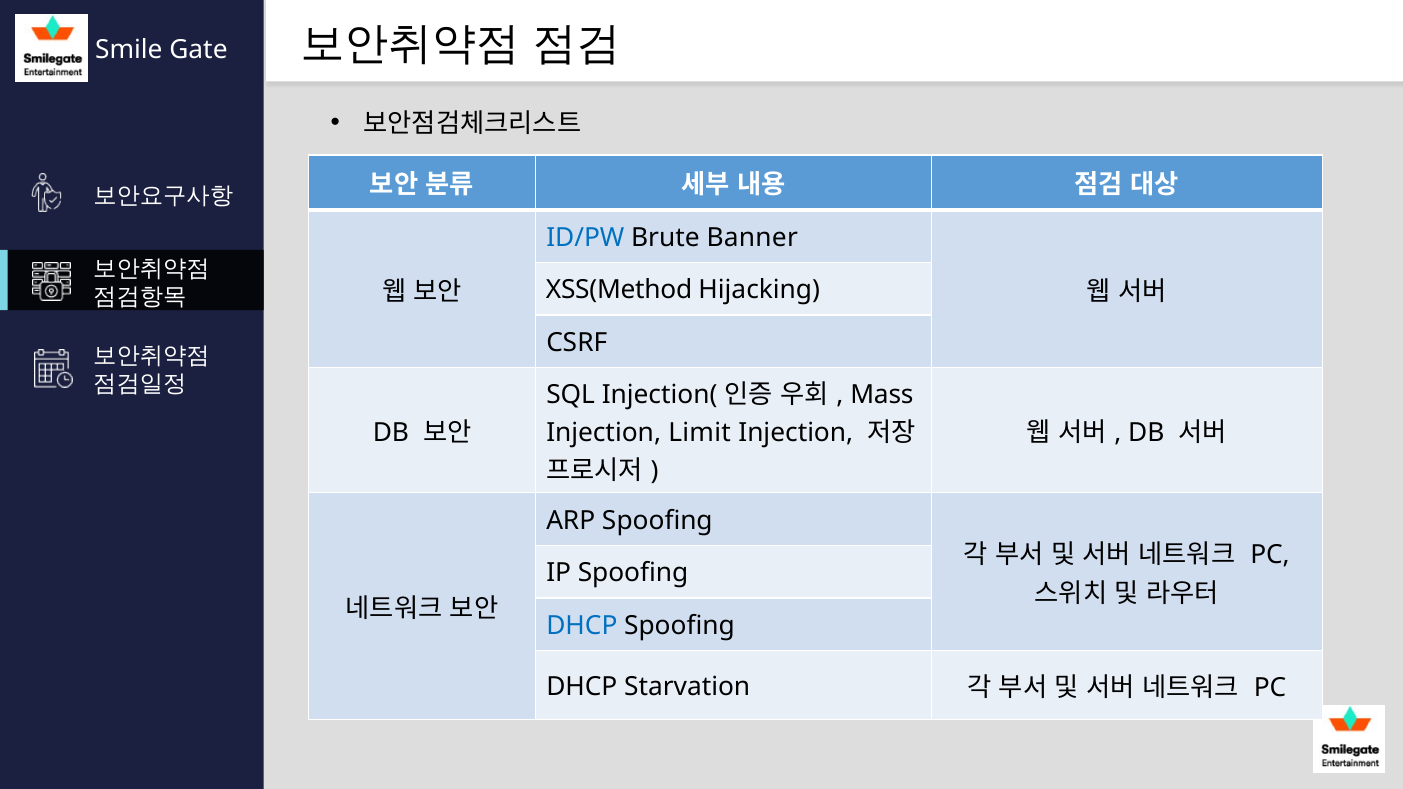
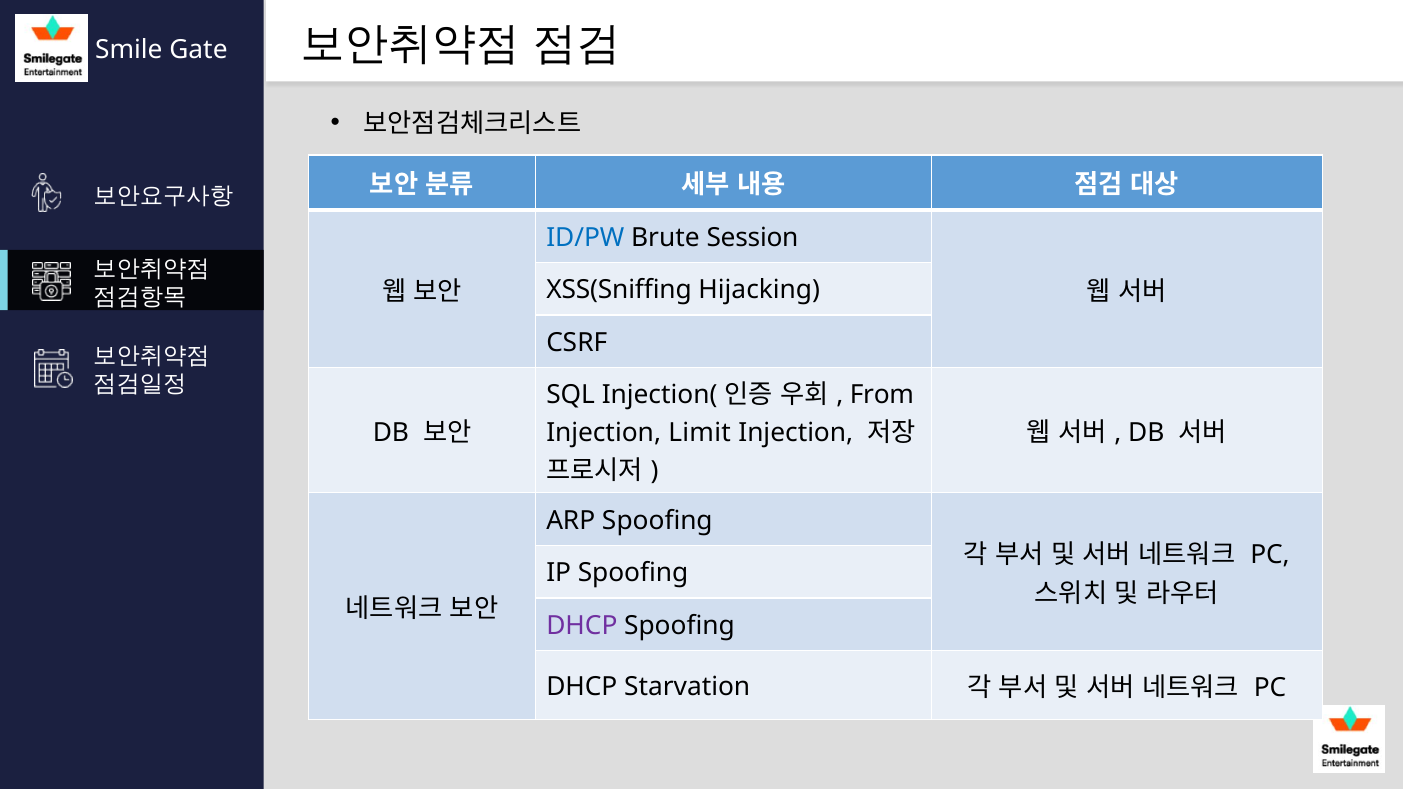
Banner: Banner -> Session
XSS(Method: XSS(Method -> XSS(Sniffing
Mass: Mass -> From
DHCP at (582, 626) colour: blue -> purple
